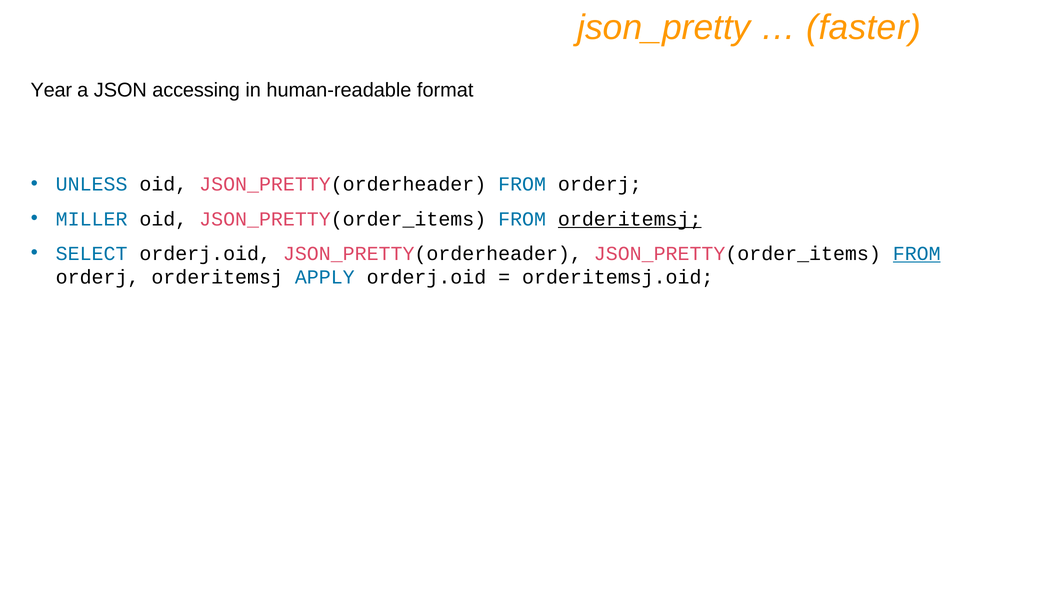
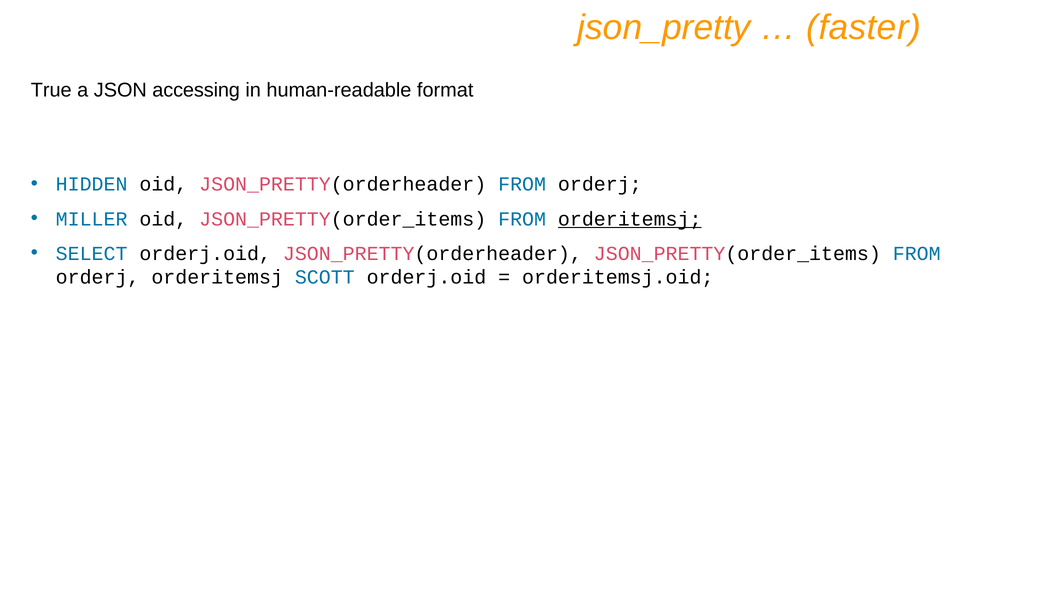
Year: Year -> True
UNLESS: UNLESS -> HIDDEN
FROM at (917, 253) underline: present -> none
APPLY: APPLY -> SCOTT
